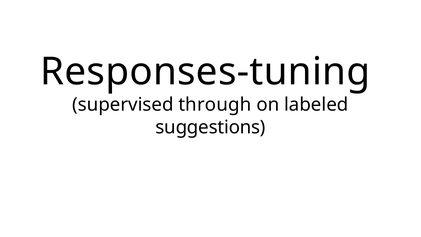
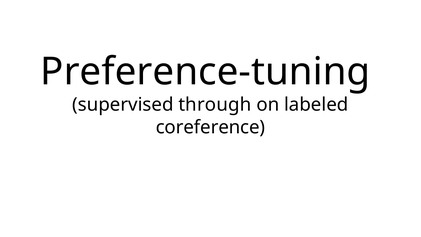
Responses-tuning: Responses-tuning -> Preference-tuning
suggestions: suggestions -> coreference
